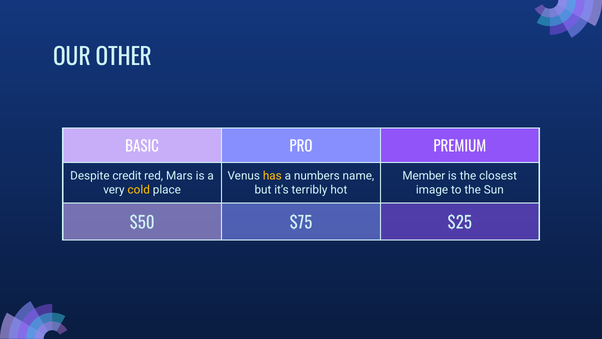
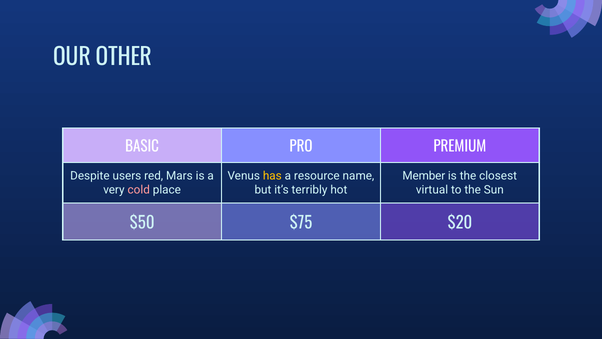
credit: credit -> users
numbers: numbers -> resource
cold colour: yellow -> pink
image: image -> virtual
$25: $25 -> $20
